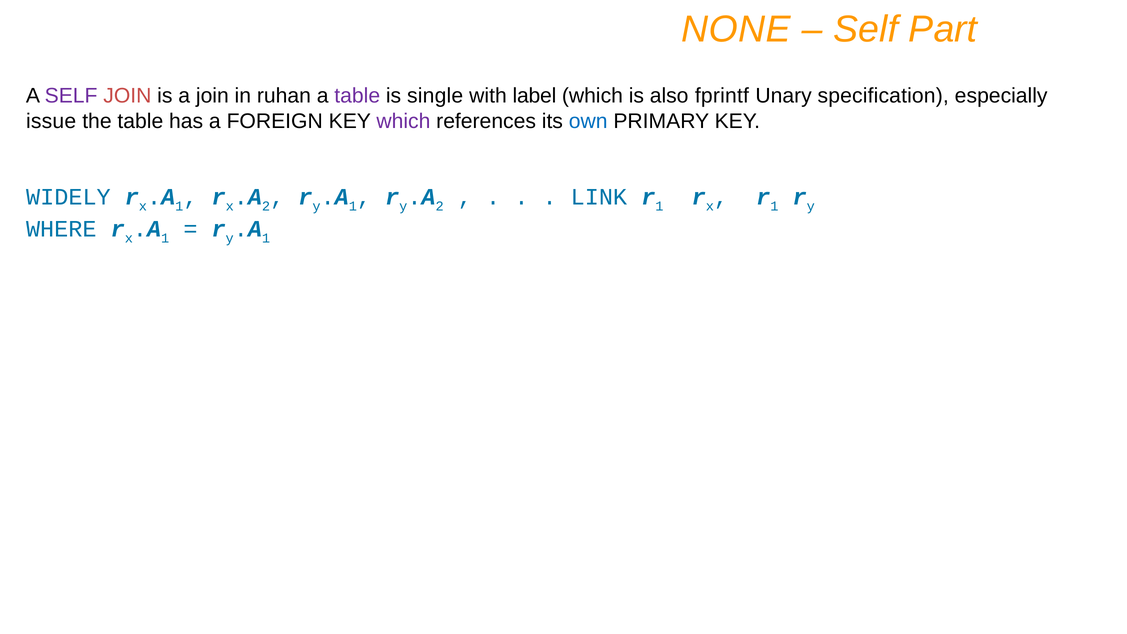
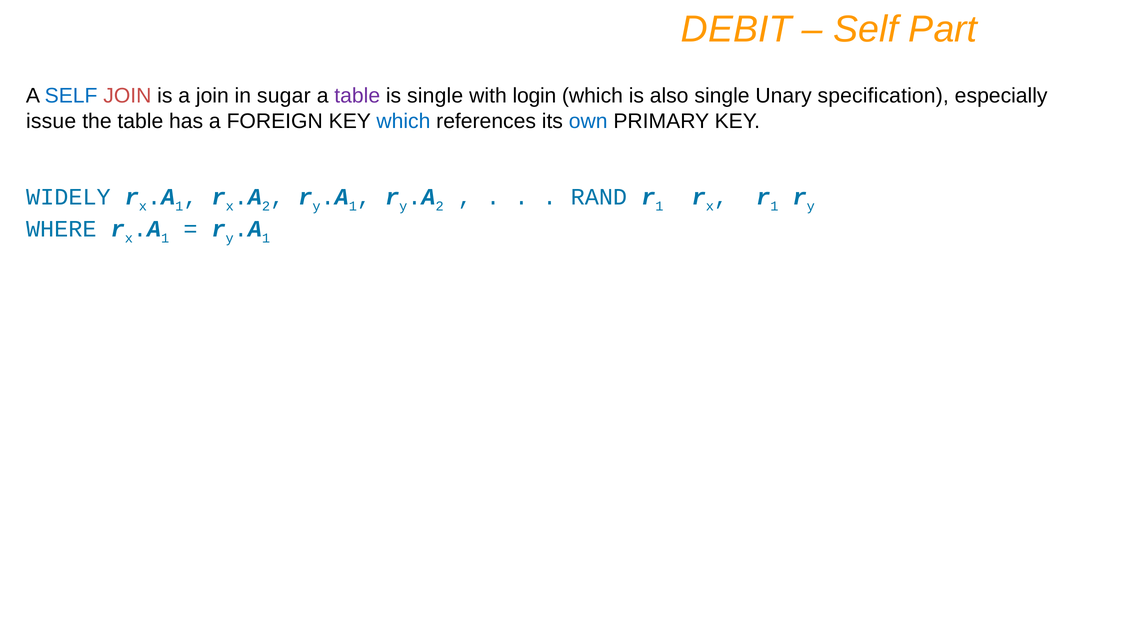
NONE: NONE -> DEBIT
SELF at (71, 96) colour: purple -> blue
ruhan: ruhan -> sugar
label: label -> login
also fprintf: fprintf -> single
which at (403, 121) colour: purple -> blue
LINK: LINK -> RAND
